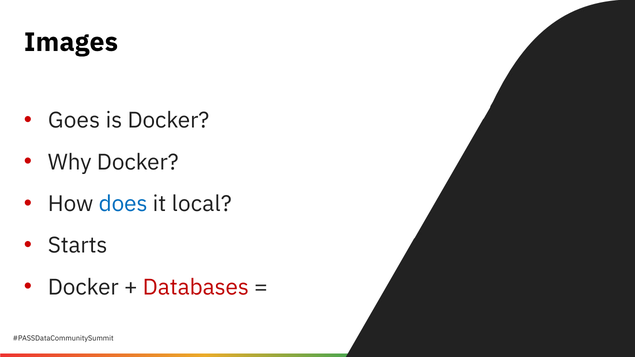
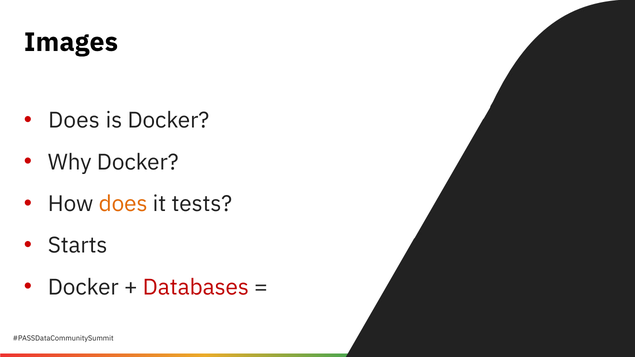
Goes at (74, 121): Goes -> Does
does at (123, 204) colour: blue -> orange
local: local -> tests
